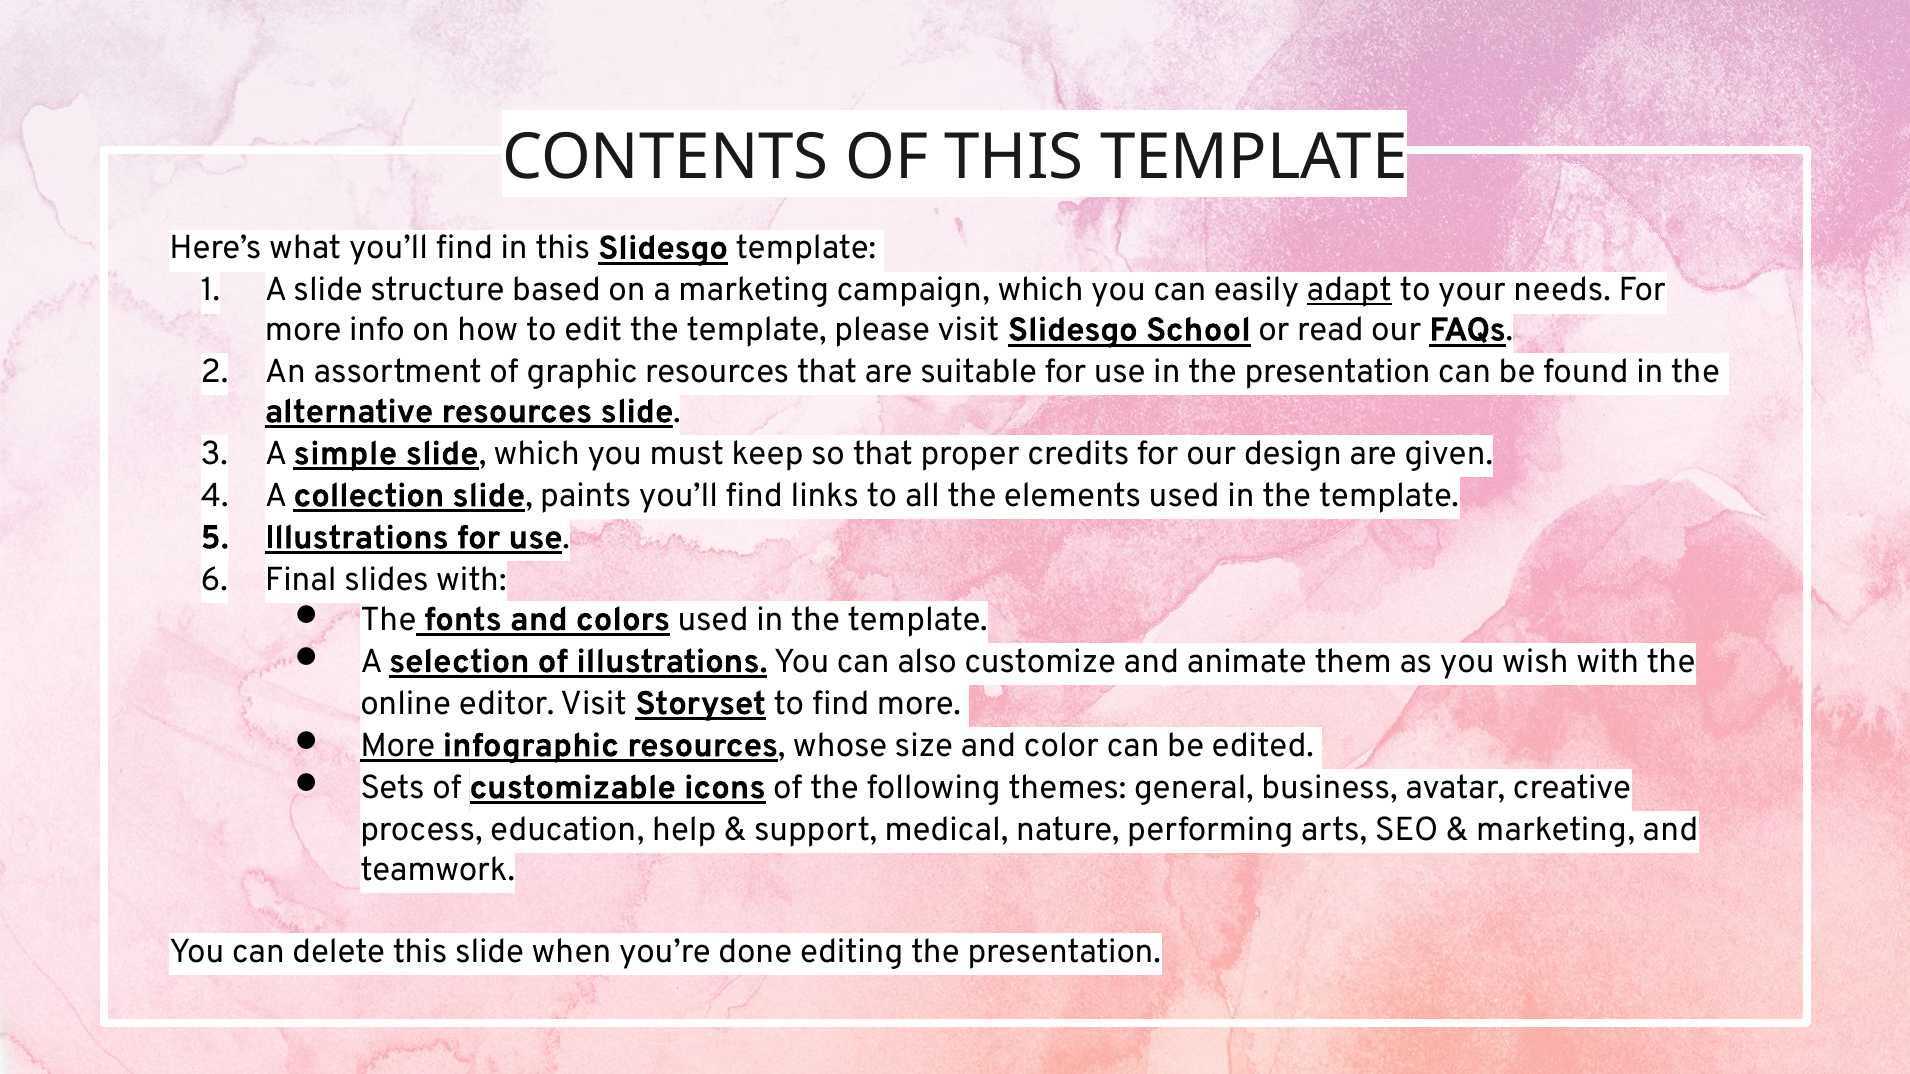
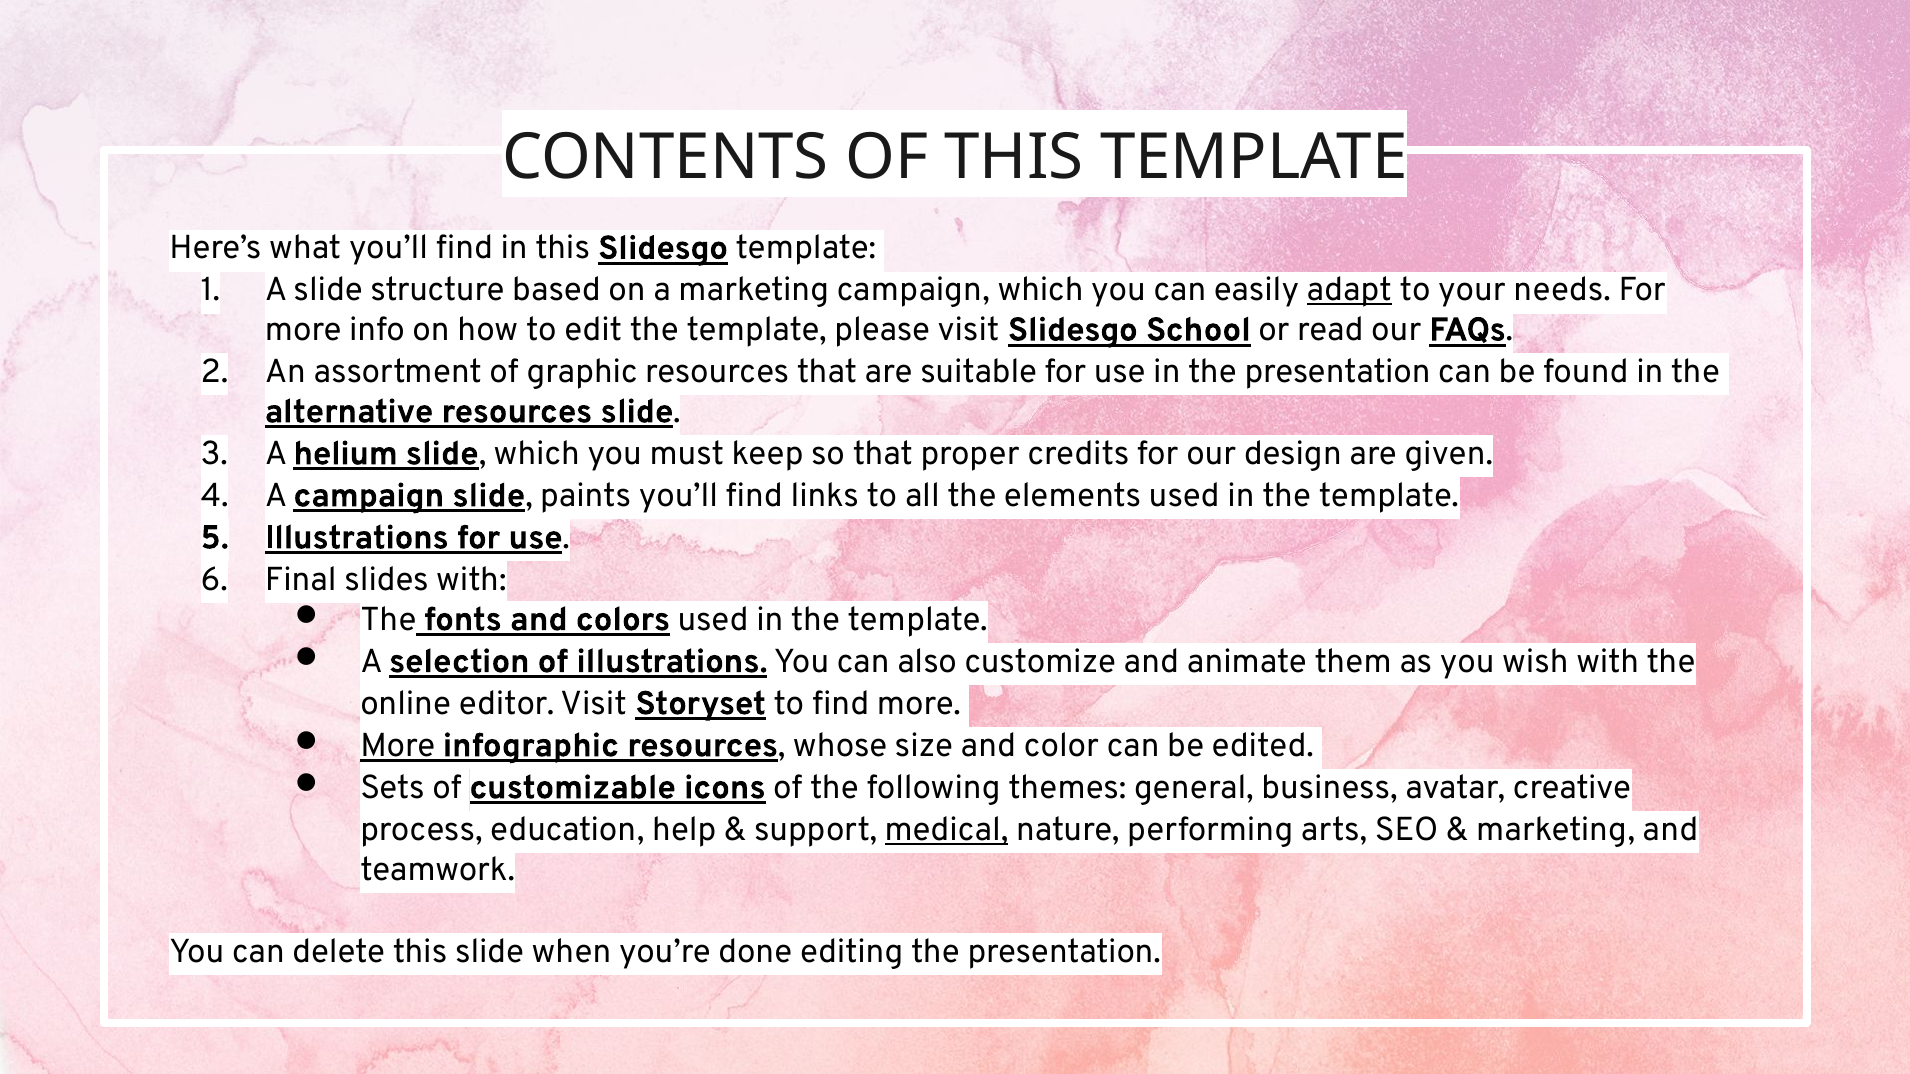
simple: simple -> helium
A collection: collection -> campaign
medical underline: none -> present
